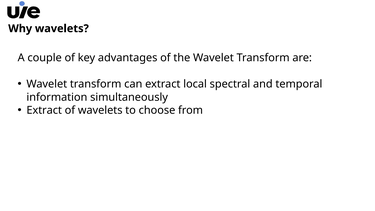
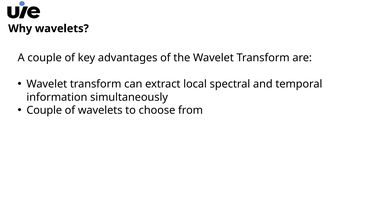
Extract at (44, 110): Extract -> Couple
